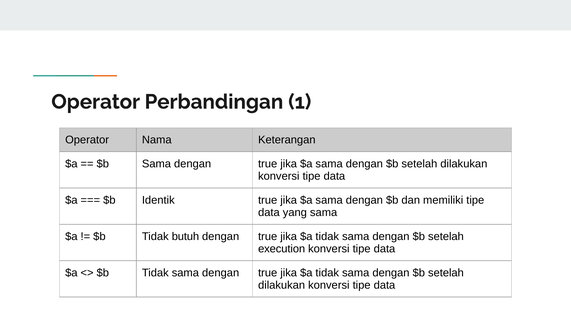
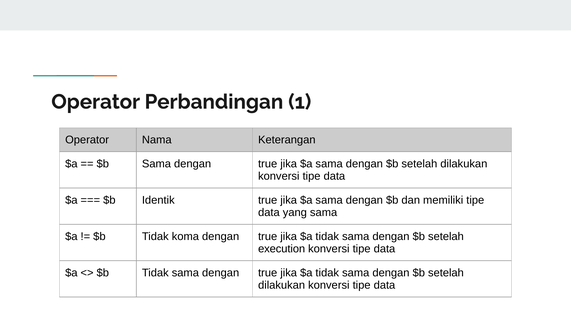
butuh: butuh -> koma
